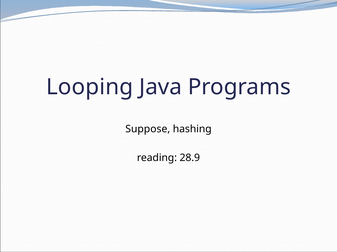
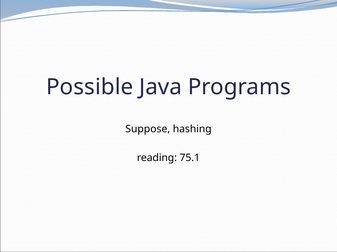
Looping: Looping -> Possible
28.9: 28.9 -> 75.1
